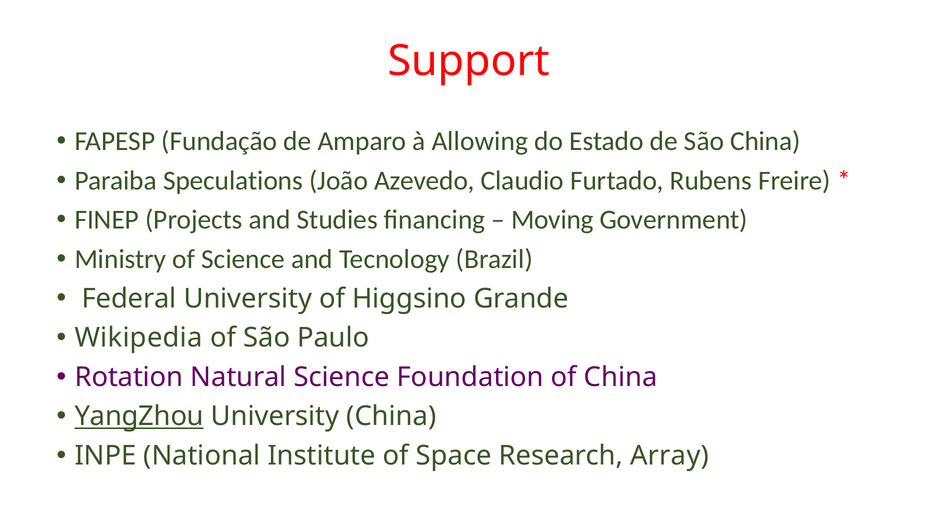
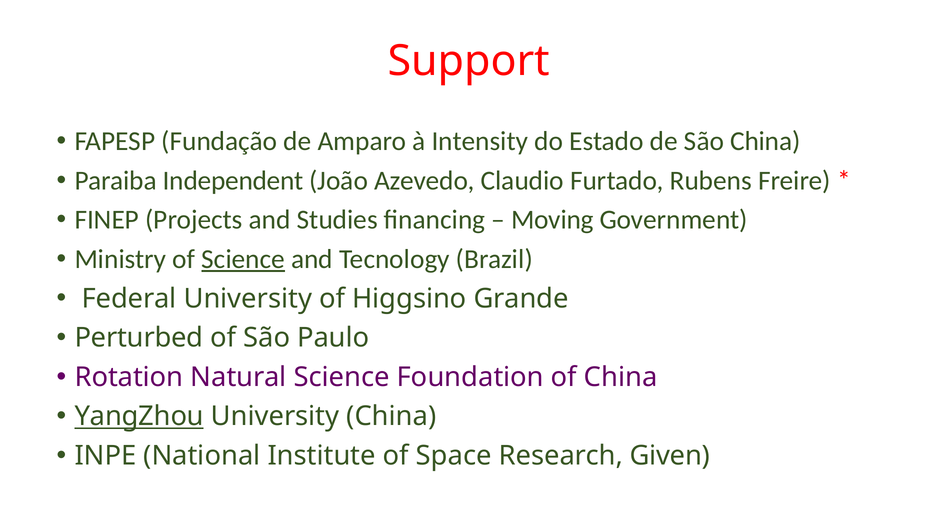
Allowing: Allowing -> Intensity
Speculations: Speculations -> Independent
Science at (243, 259) underline: none -> present
Wikipedia: Wikipedia -> Perturbed
Array: Array -> Given
